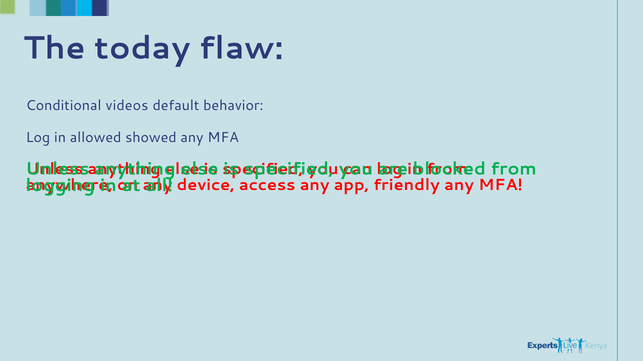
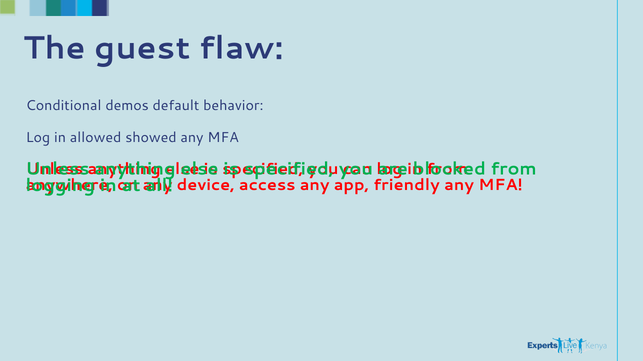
today: today -> guest
videos: videos -> demos
